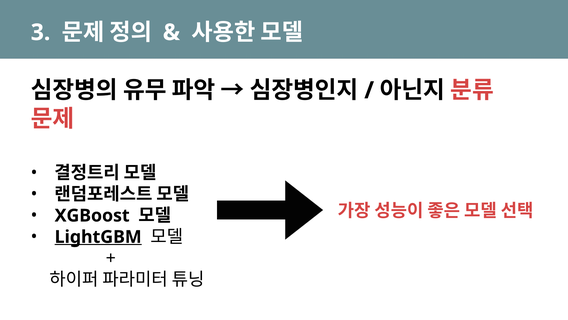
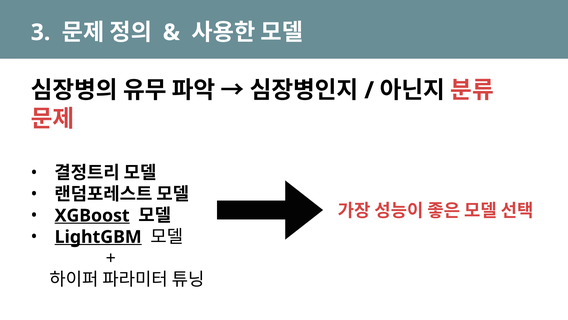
XGBoost underline: none -> present
